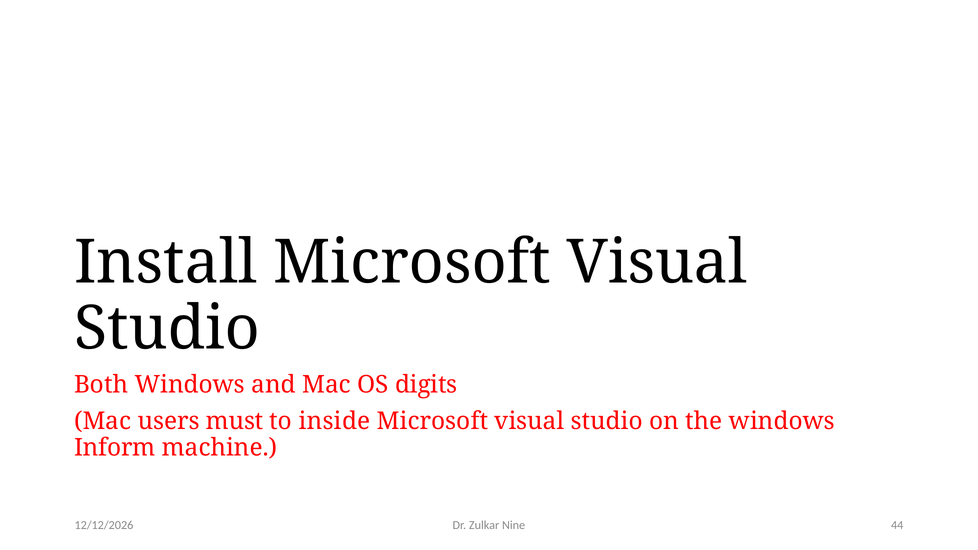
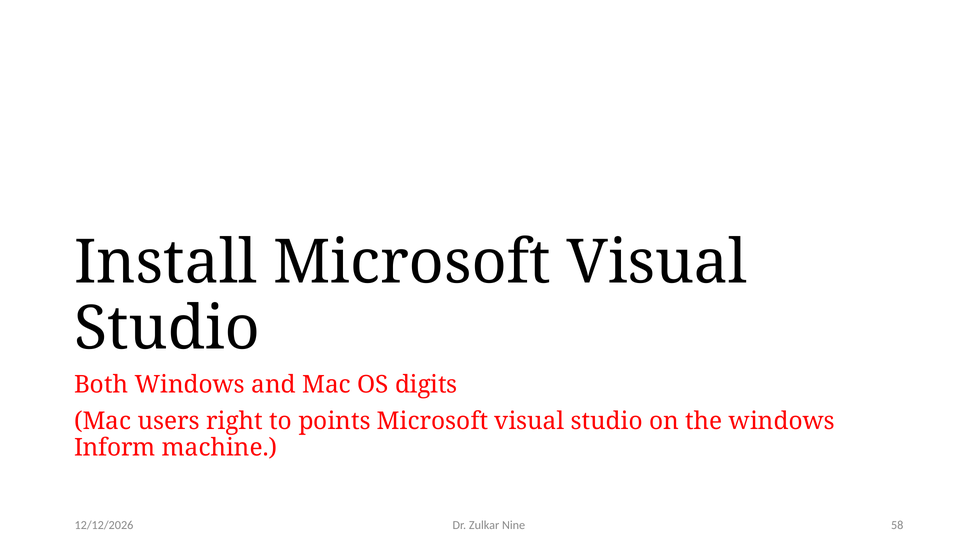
must: must -> right
inside: inside -> points
44: 44 -> 58
